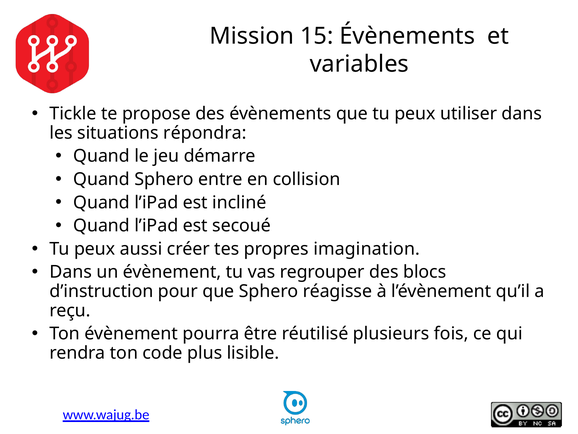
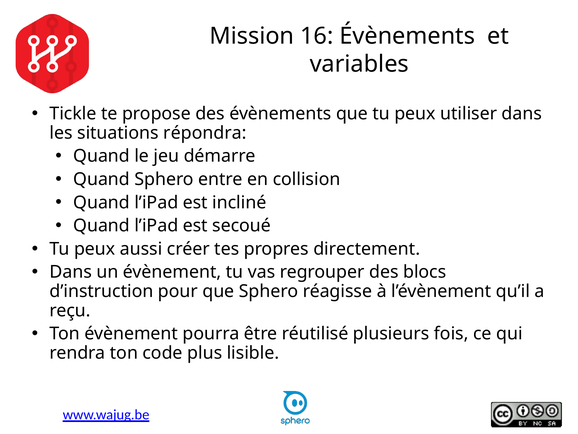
15: 15 -> 16
imagination: imagination -> directement
